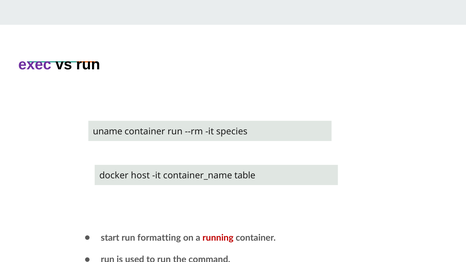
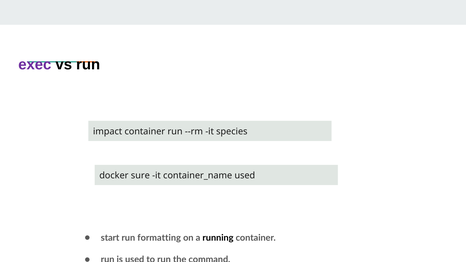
uname: uname -> impact
host: host -> sure
container_name table: table -> used
running colour: red -> black
